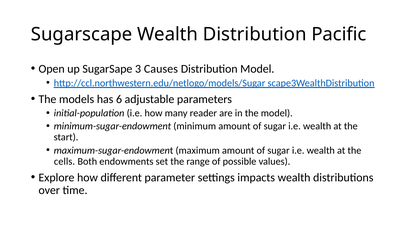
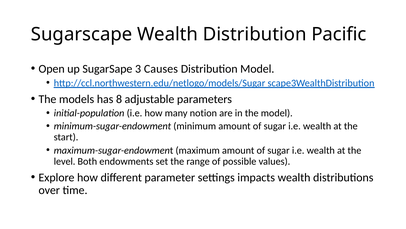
6: 6 -> 8
reader: reader -> notion
cells: cells -> level
